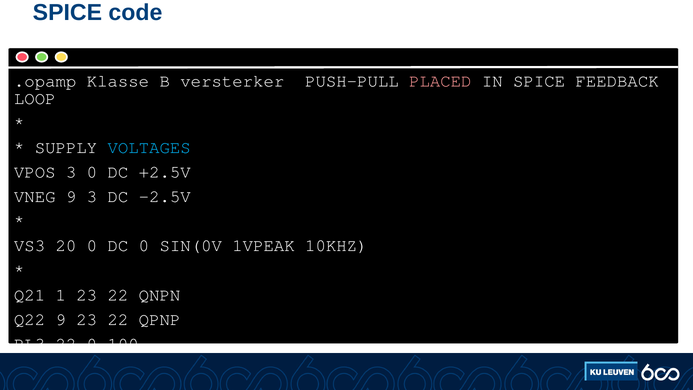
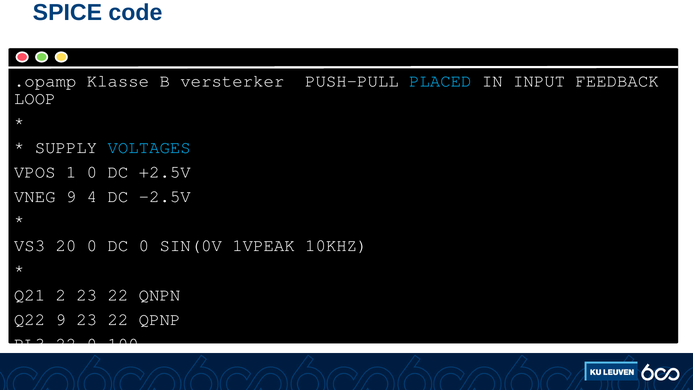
PLACED colour: pink -> light blue
IN SPICE: SPICE -> INPUT
VPOS 3: 3 -> 1
9 3: 3 -> 4
1: 1 -> 2
